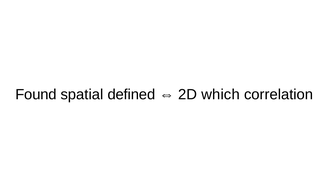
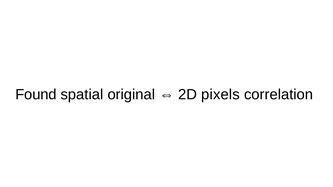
defined: defined -> original
which: which -> pixels
